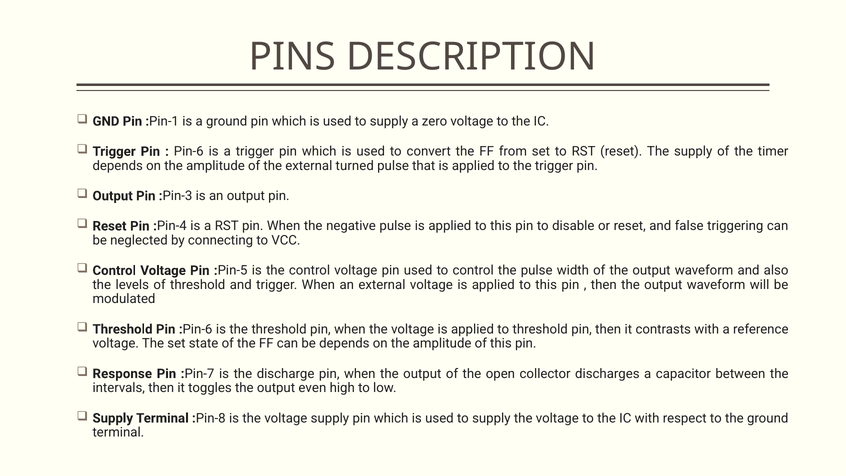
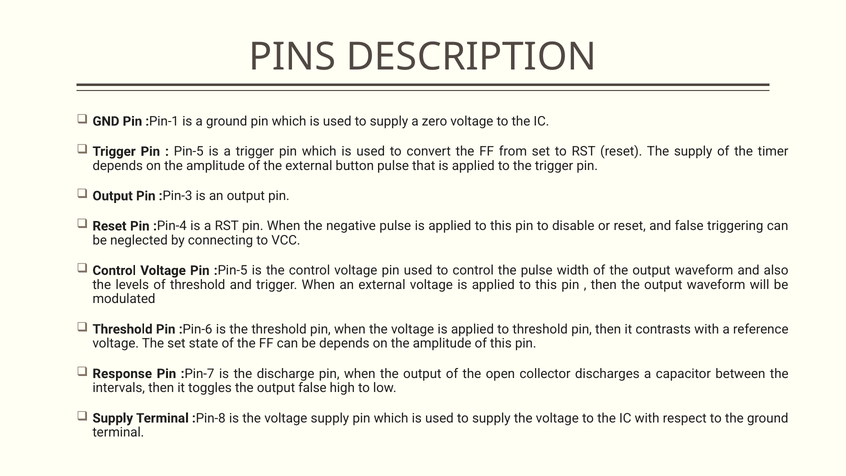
Pin-6: Pin-6 -> Pin-5
turned: turned -> button
output even: even -> false
